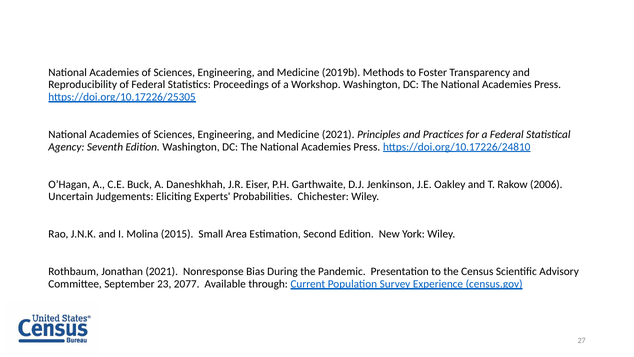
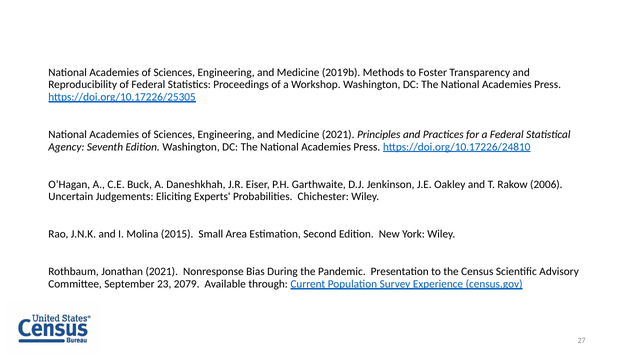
2077: 2077 -> 2079
